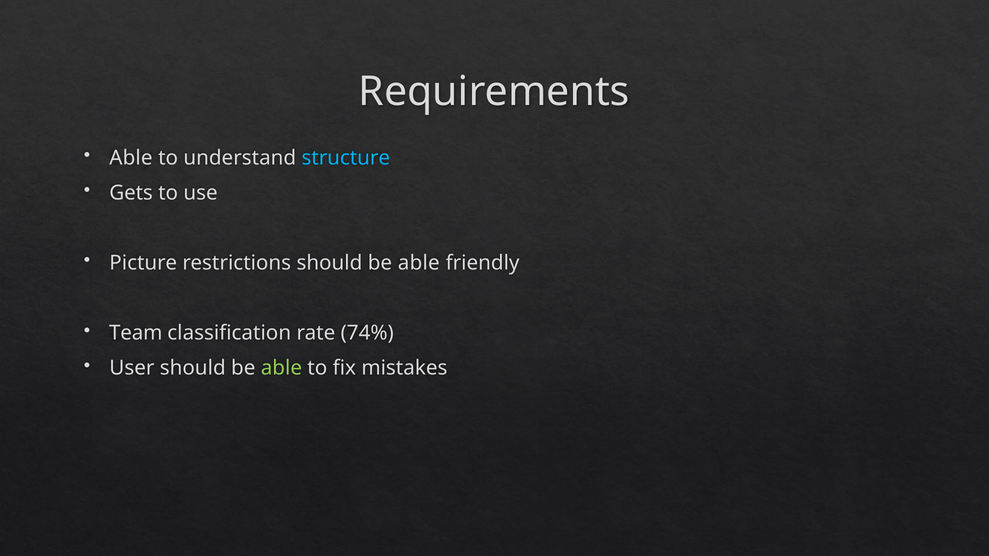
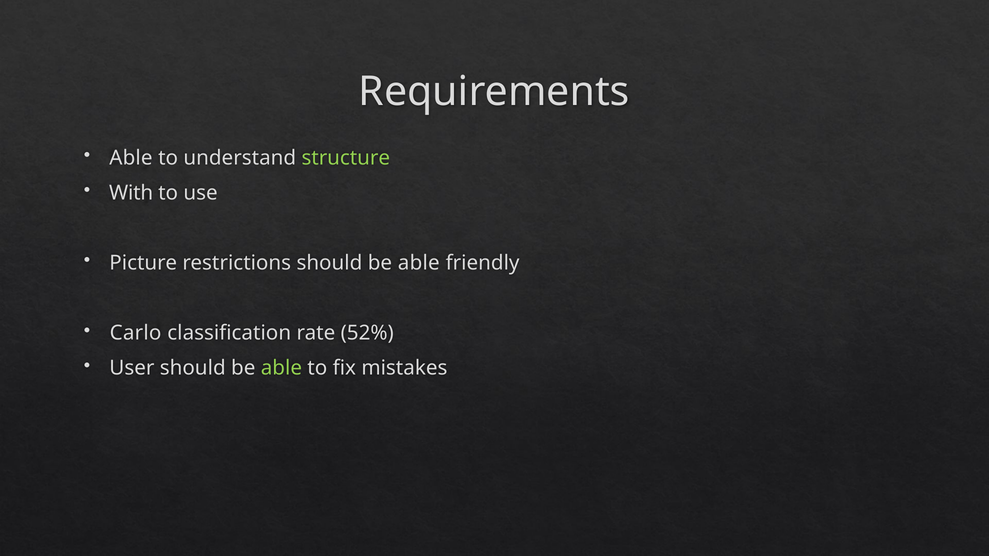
structure colour: light blue -> light green
Gets: Gets -> With
Team: Team -> Carlo
74%: 74% -> 52%
